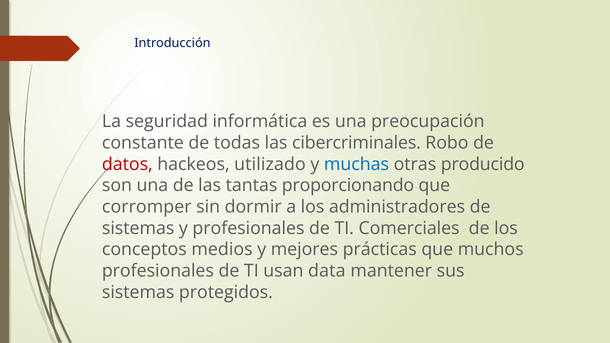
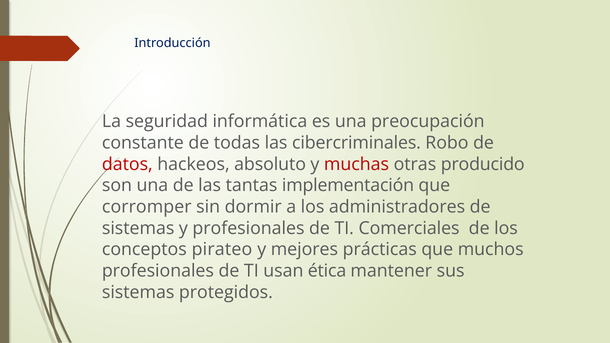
utilizado: utilizado -> absoluto
muchas colour: blue -> red
proporcionando: proporcionando -> implementación
medios: medios -> pirateo
data: data -> ética
